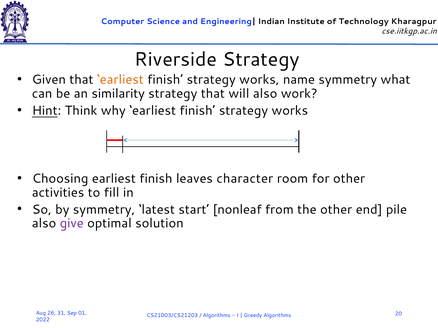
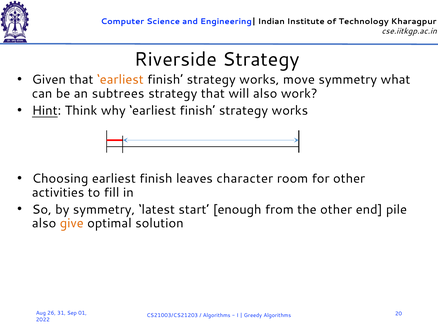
name: name -> move
similarity: similarity -> subtrees
nonleaf: nonleaf -> enough
give colour: purple -> orange
